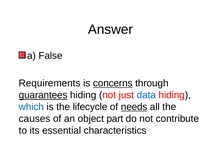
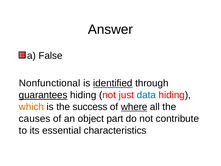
Requirements: Requirements -> Nonfunctional
concerns: concerns -> identified
which colour: blue -> orange
lifecycle: lifecycle -> success
needs: needs -> where
